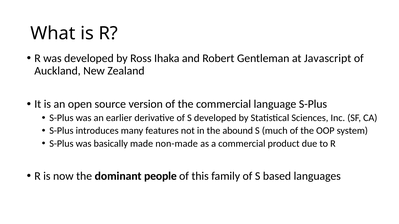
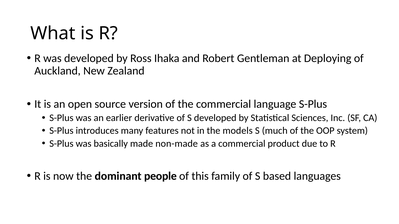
Javascript: Javascript -> Deploying
abound: abound -> models
